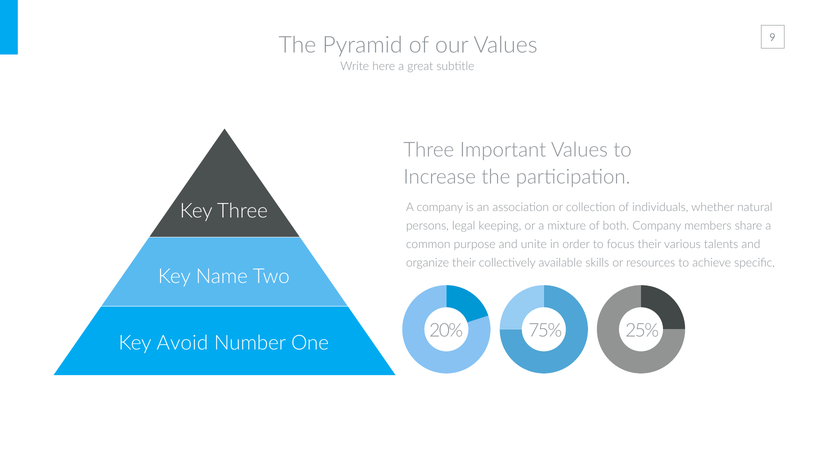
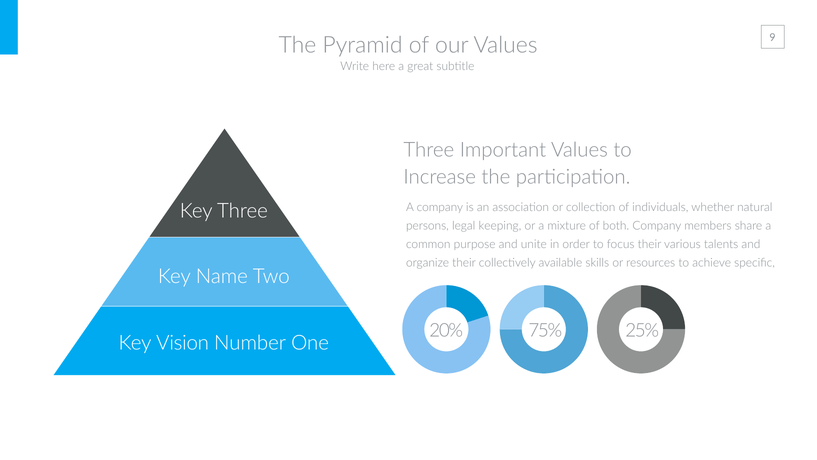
Avoid: Avoid -> Vision
